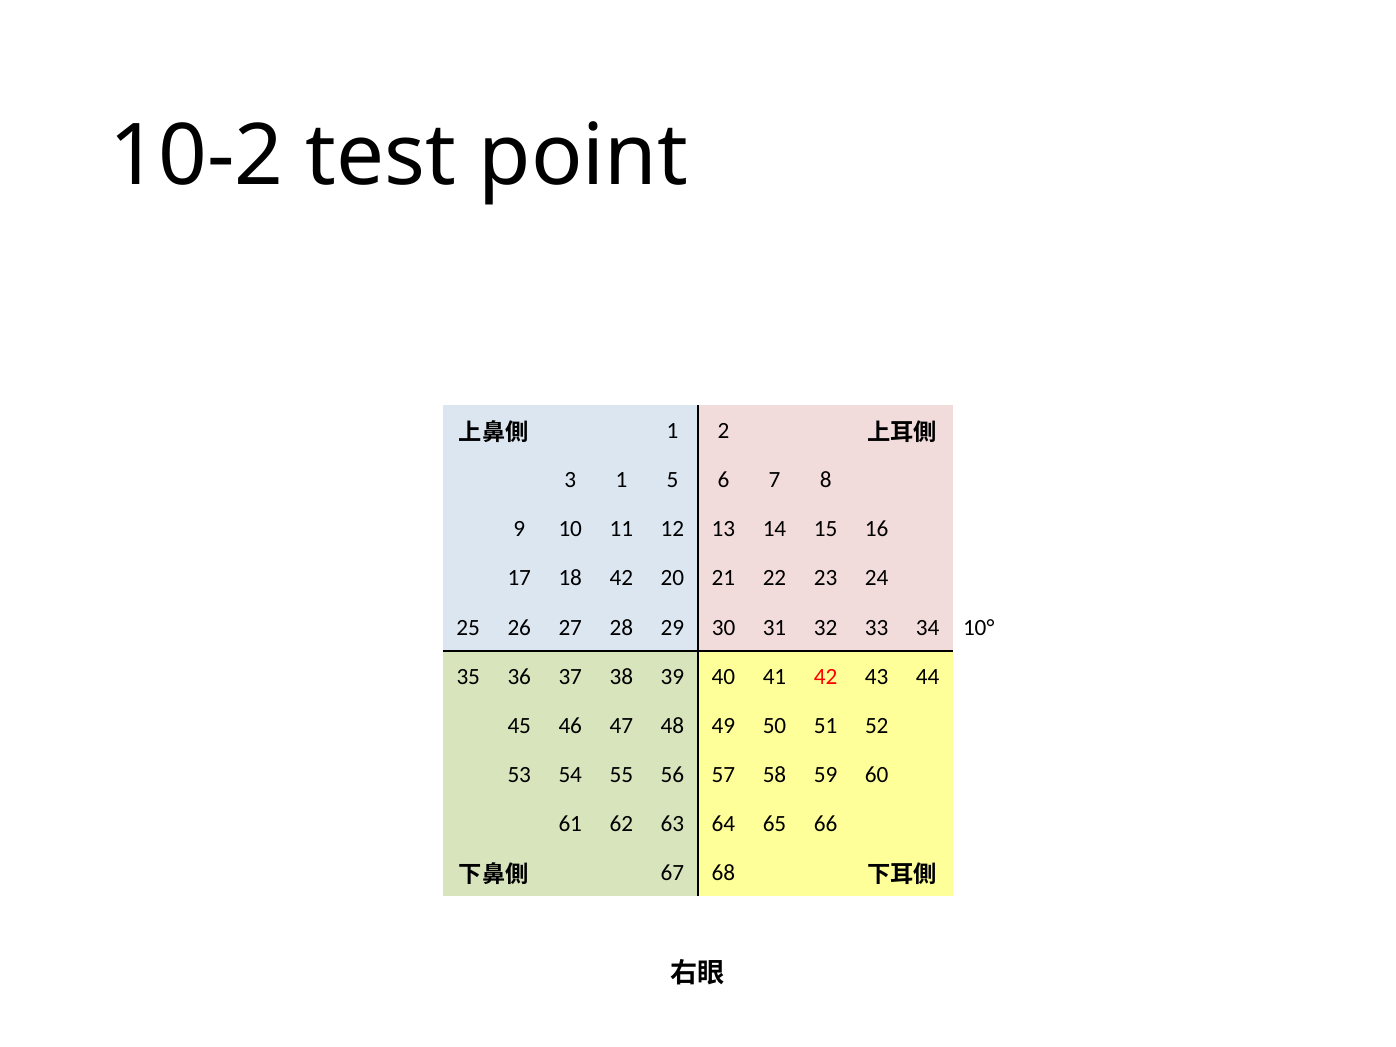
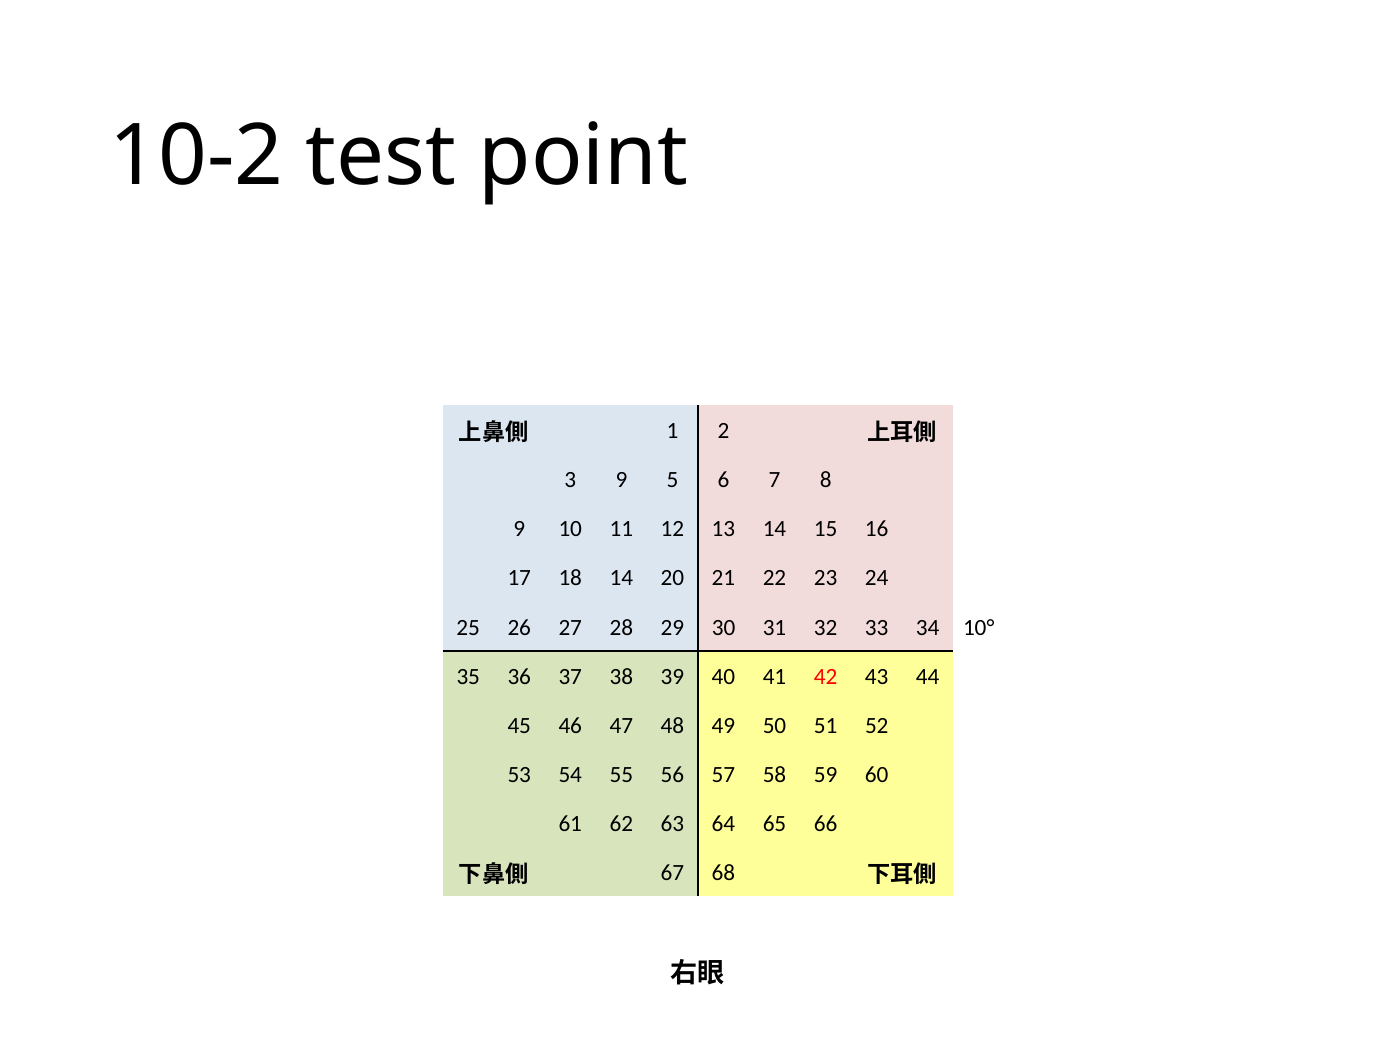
3 1: 1 -> 9
18 42: 42 -> 14
